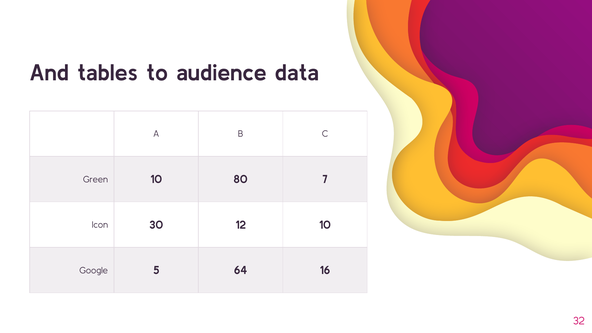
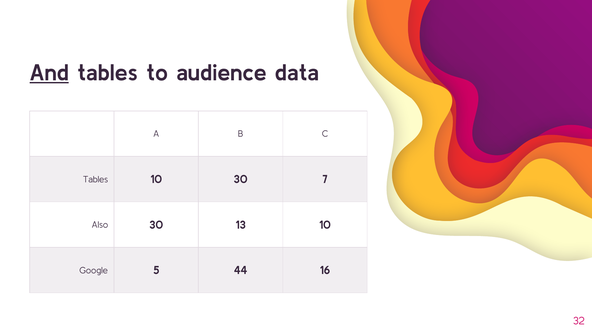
And underline: none -> present
Green at (95, 179): Green -> Tables
10 80: 80 -> 30
Icon: Icon -> Also
12: 12 -> 13
64: 64 -> 44
